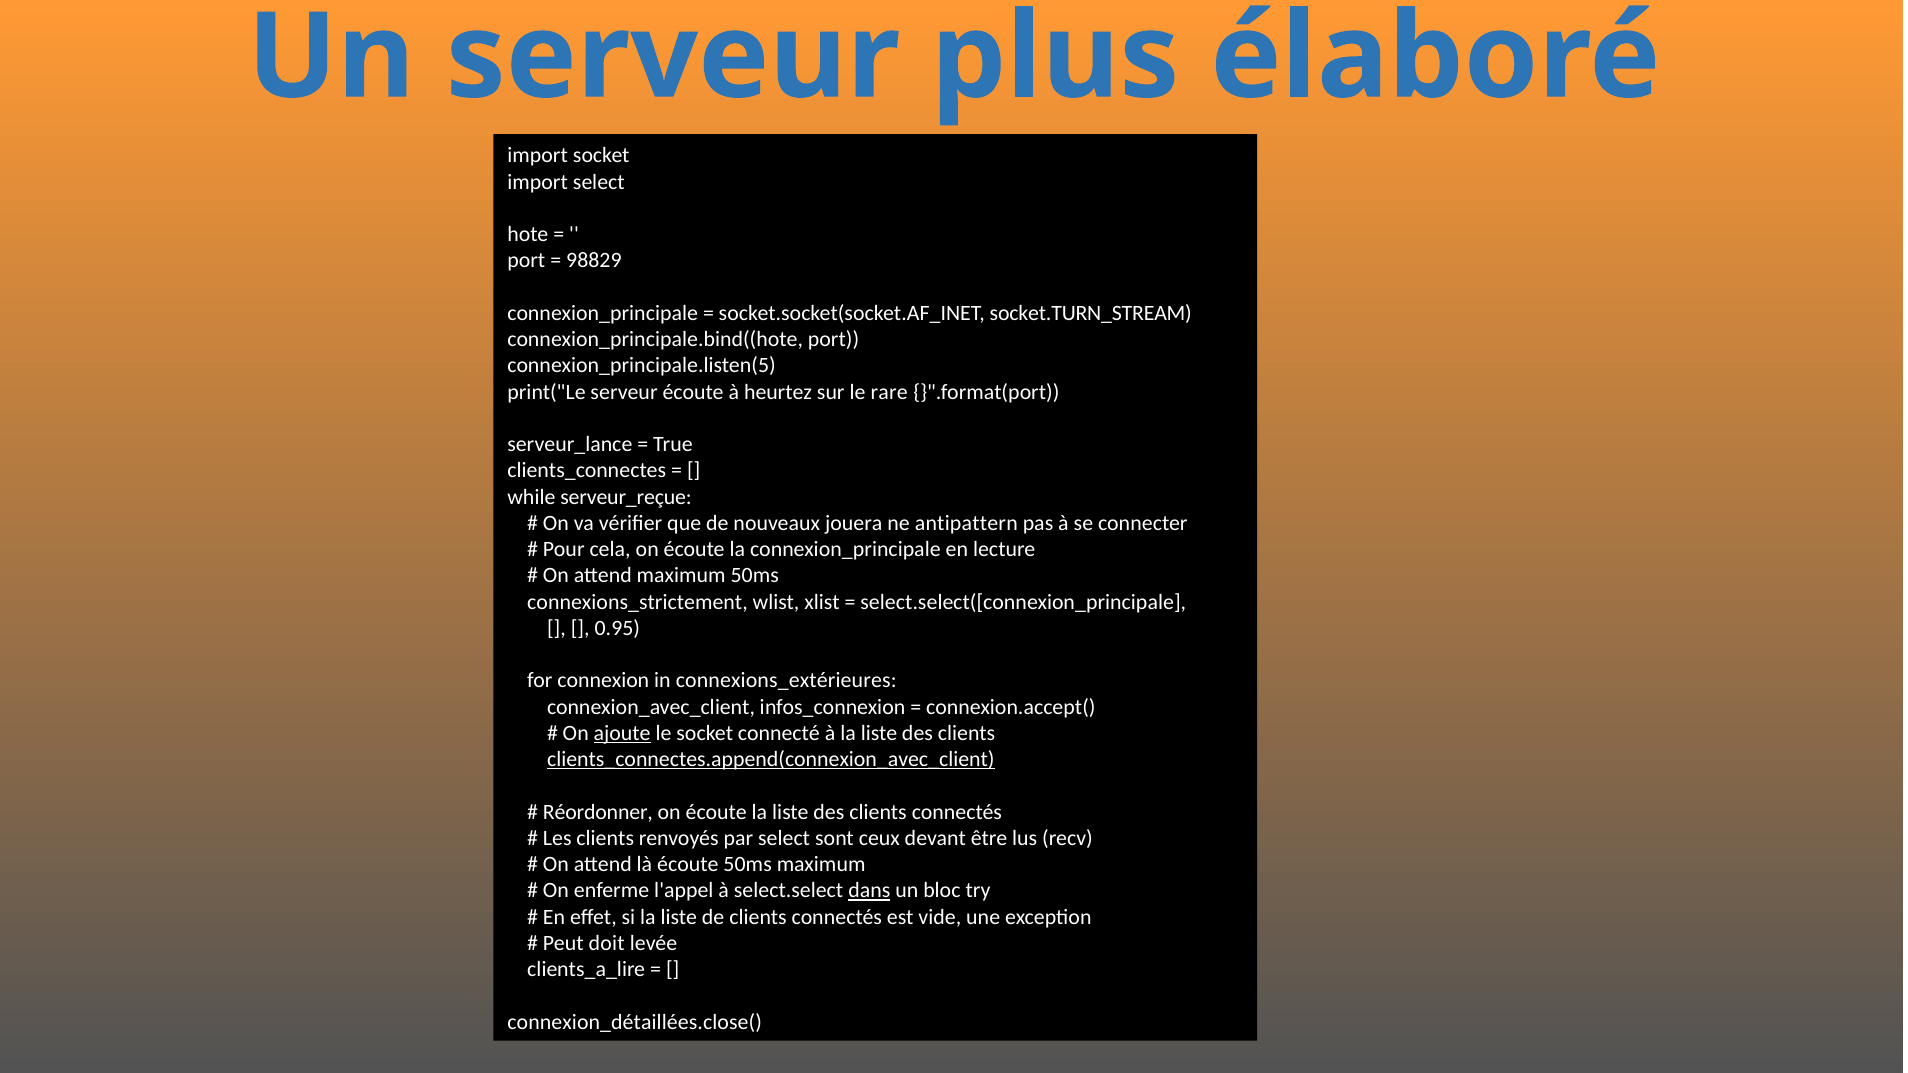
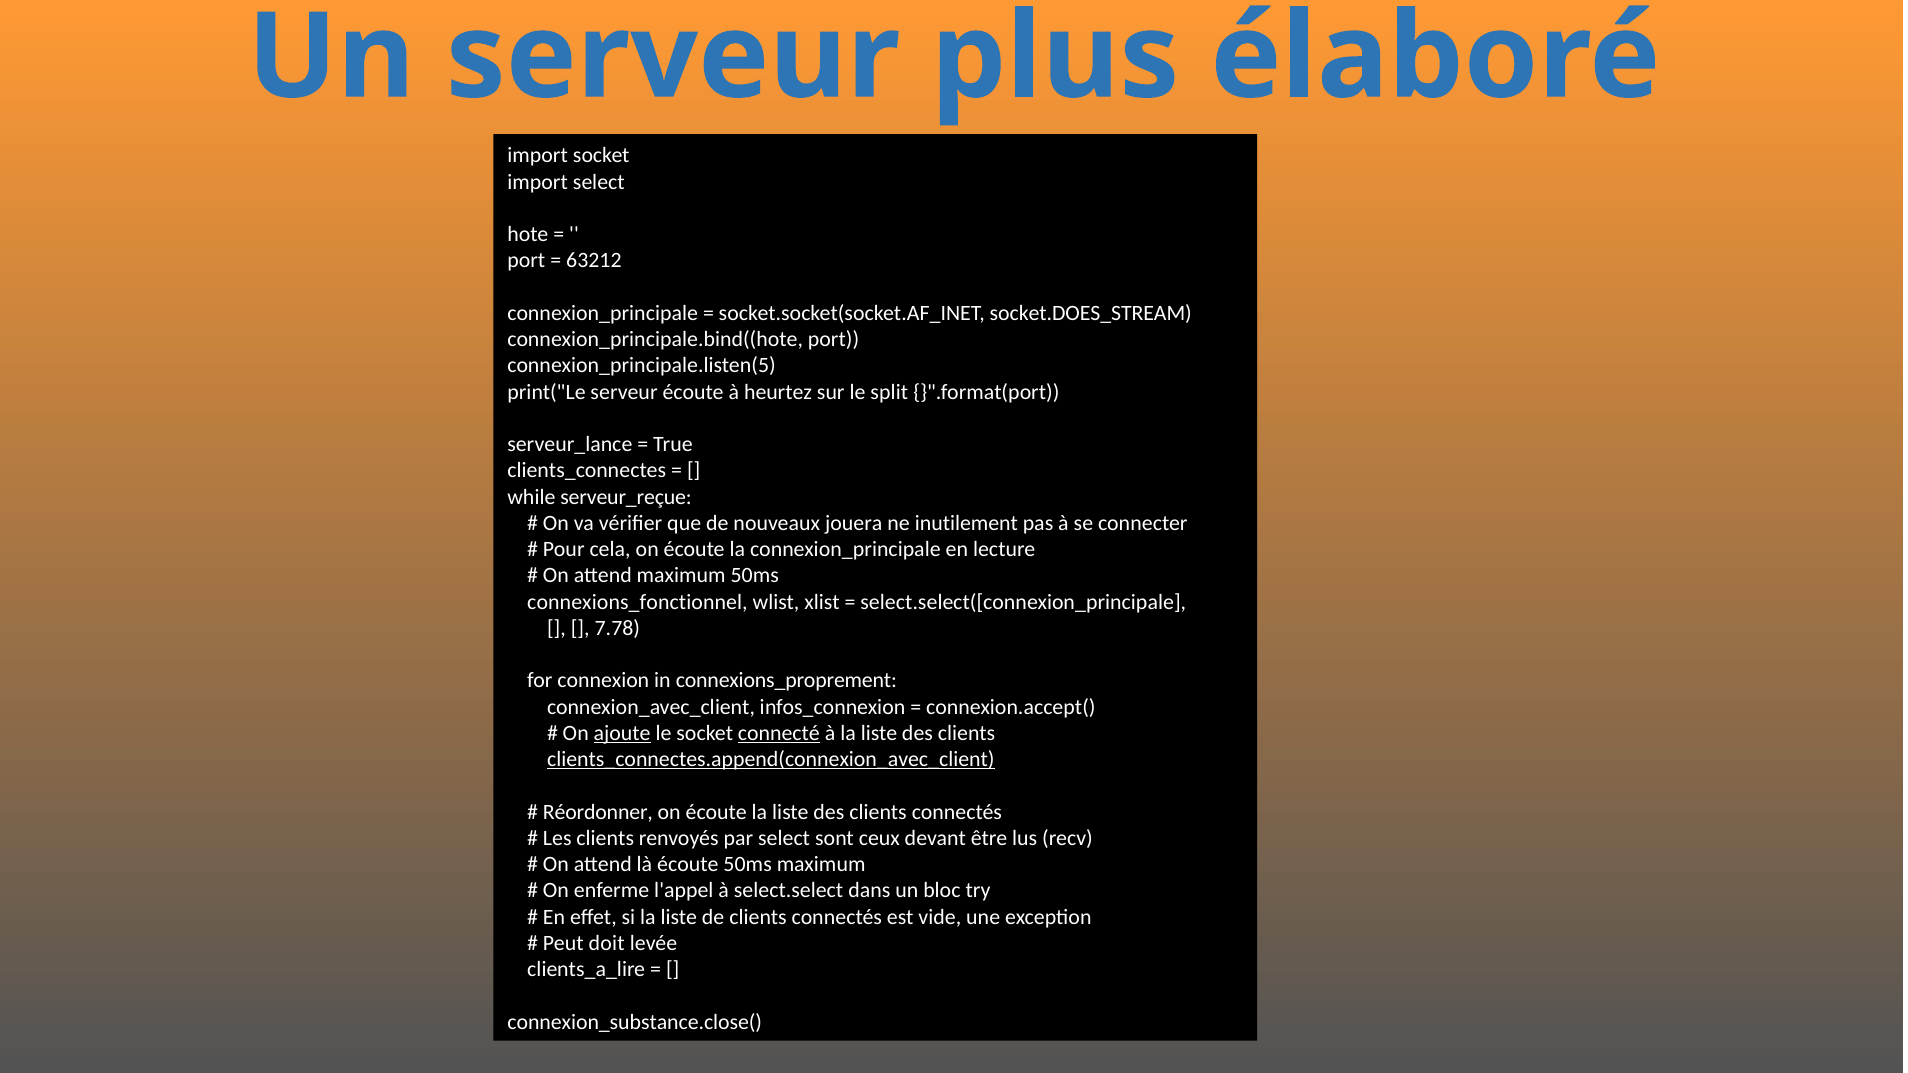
98829: 98829 -> 63212
socket.TURN_STREAM: socket.TURN_STREAM -> socket.DOES_STREAM
rare: rare -> split
antipattern: antipattern -> inutilement
connexions_strictement: connexions_strictement -> connexions_fonctionnel
0.95: 0.95 -> 7.78
connexions_extérieures: connexions_extérieures -> connexions_proprement
connecté underline: none -> present
dans underline: present -> none
connexion_détaillées.close(: connexion_détaillées.close( -> connexion_substance.close(
